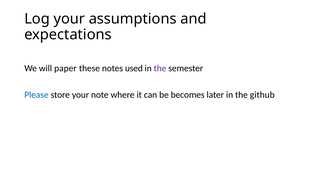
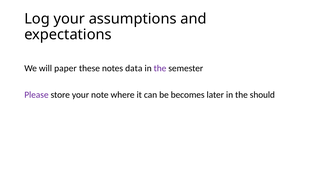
used: used -> data
Please colour: blue -> purple
github: github -> should
